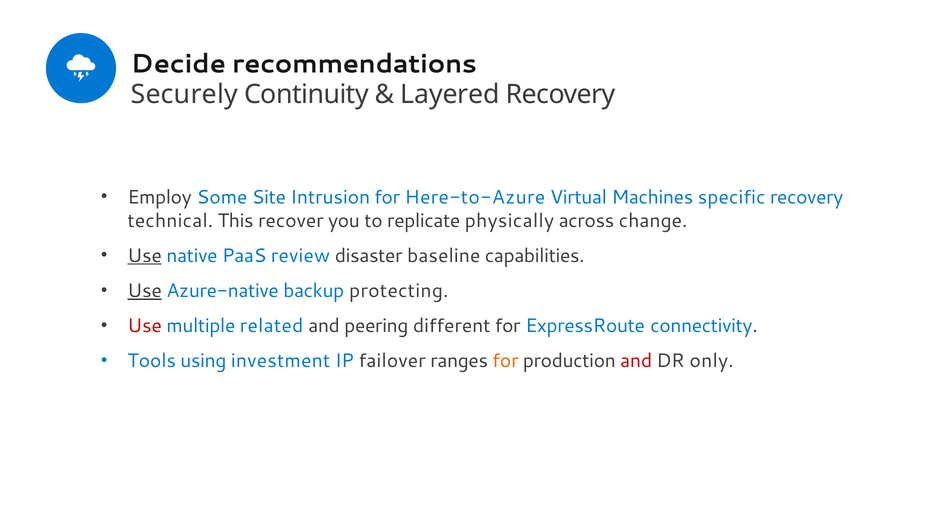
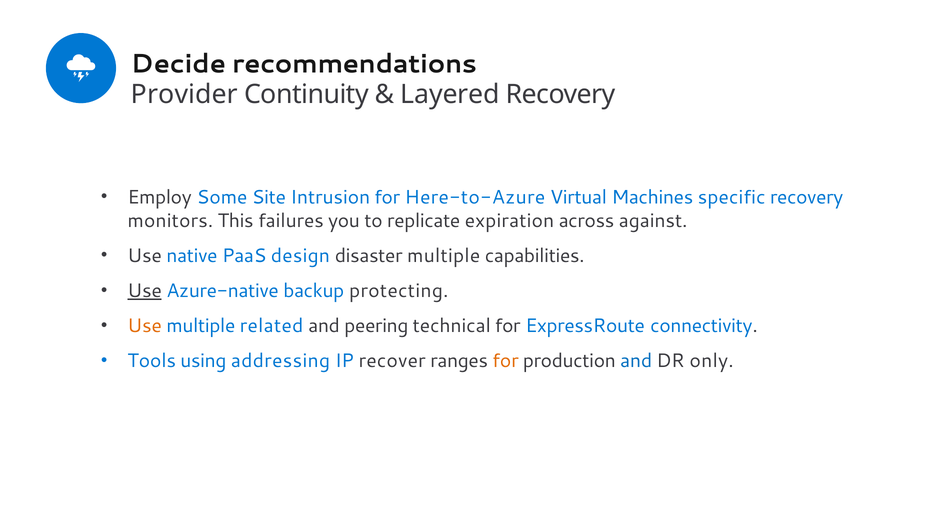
Securely: Securely -> Provider
technical: technical -> monitors
recover: recover -> failures
physically: physically -> expiration
change: change -> against
Use at (145, 256) underline: present -> none
review: review -> design
disaster baseline: baseline -> multiple
Use at (145, 326) colour: red -> orange
different: different -> technical
investment: investment -> addressing
failover: failover -> recover
and at (636, 361) colour: red -> blue
